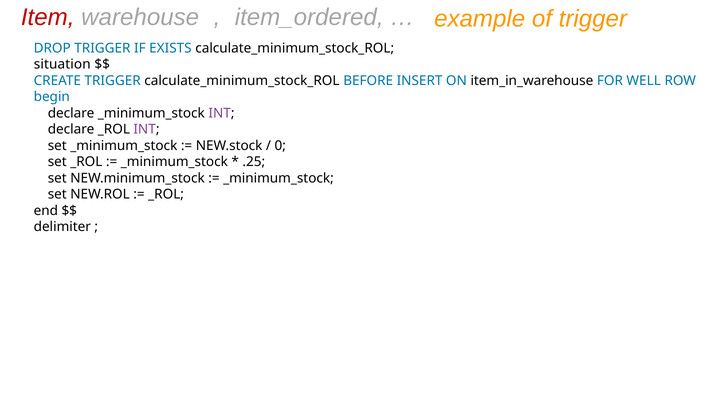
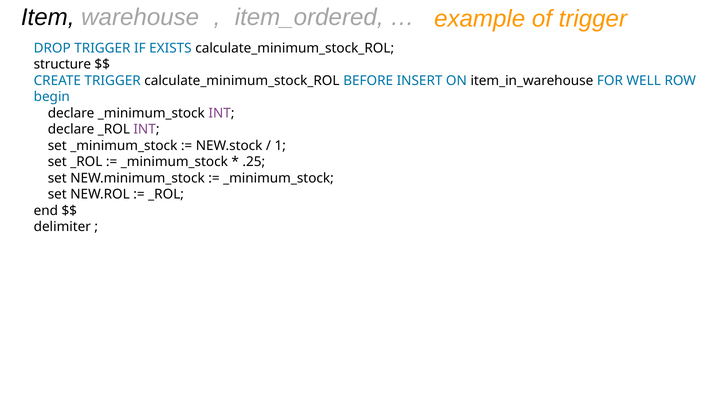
Item colour: red -> black
situation: situation -> structure
0: 0 -> 1
